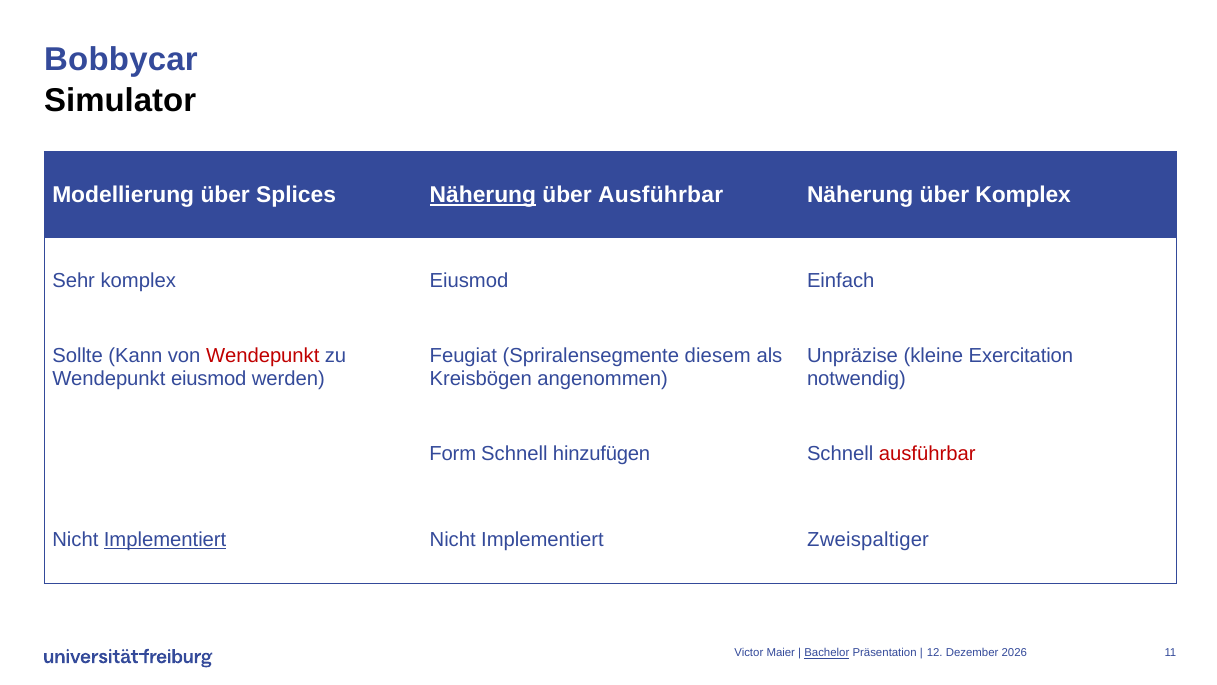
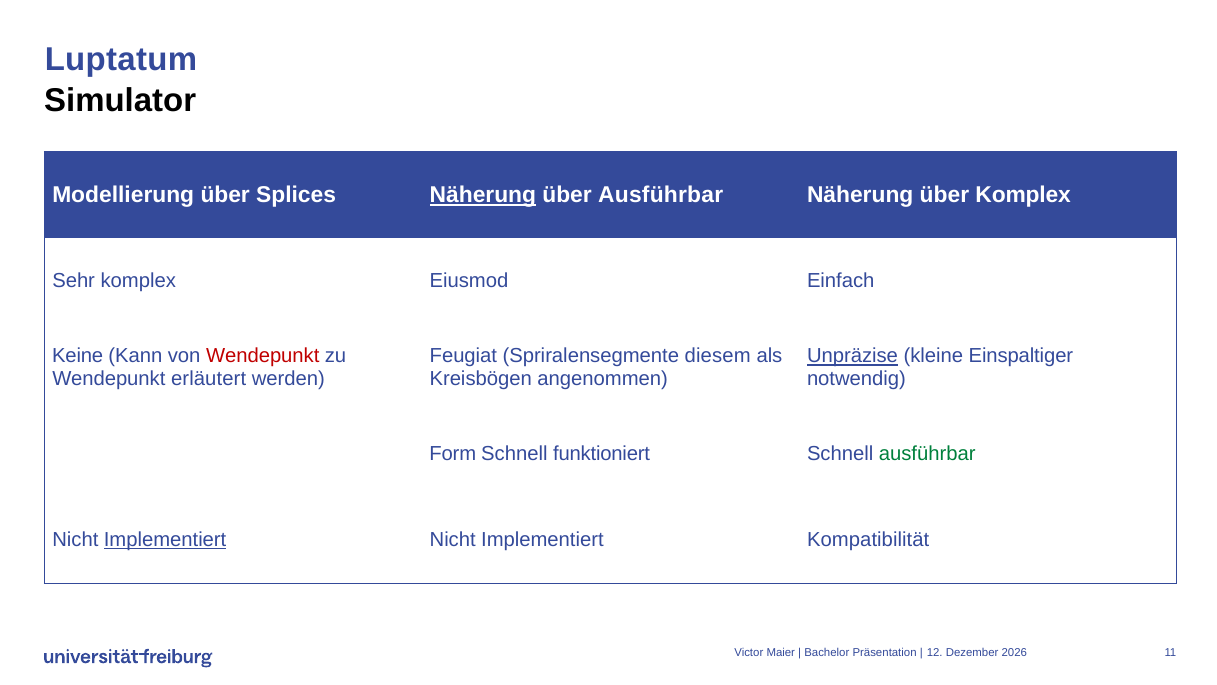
Bobbycar: Bobbycar -> Luptatum
Sollte: Sollte -> Keine
Unpräzise underline: none -> present
Exercitation: Exercitation -> Einspaltiger
Wendepunkt eiusmod: eiusmod -> erläutert
hinzufügen: hinzufügen -> funktioniert
ausführbar at (927, 454) colour: red -> green
Zweispaltiger: Zweispaltiger -> Kompatibilität
Bachelor underline: present -> none
